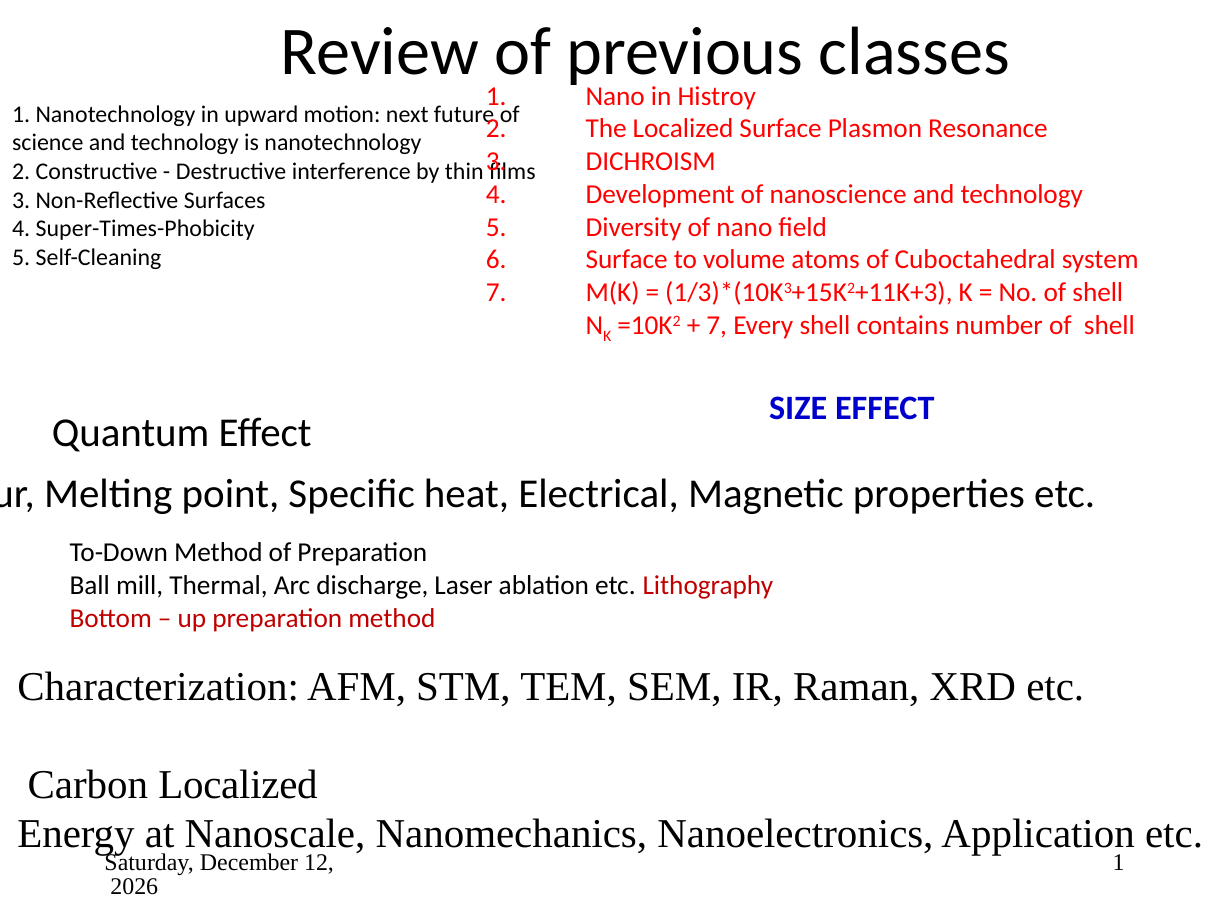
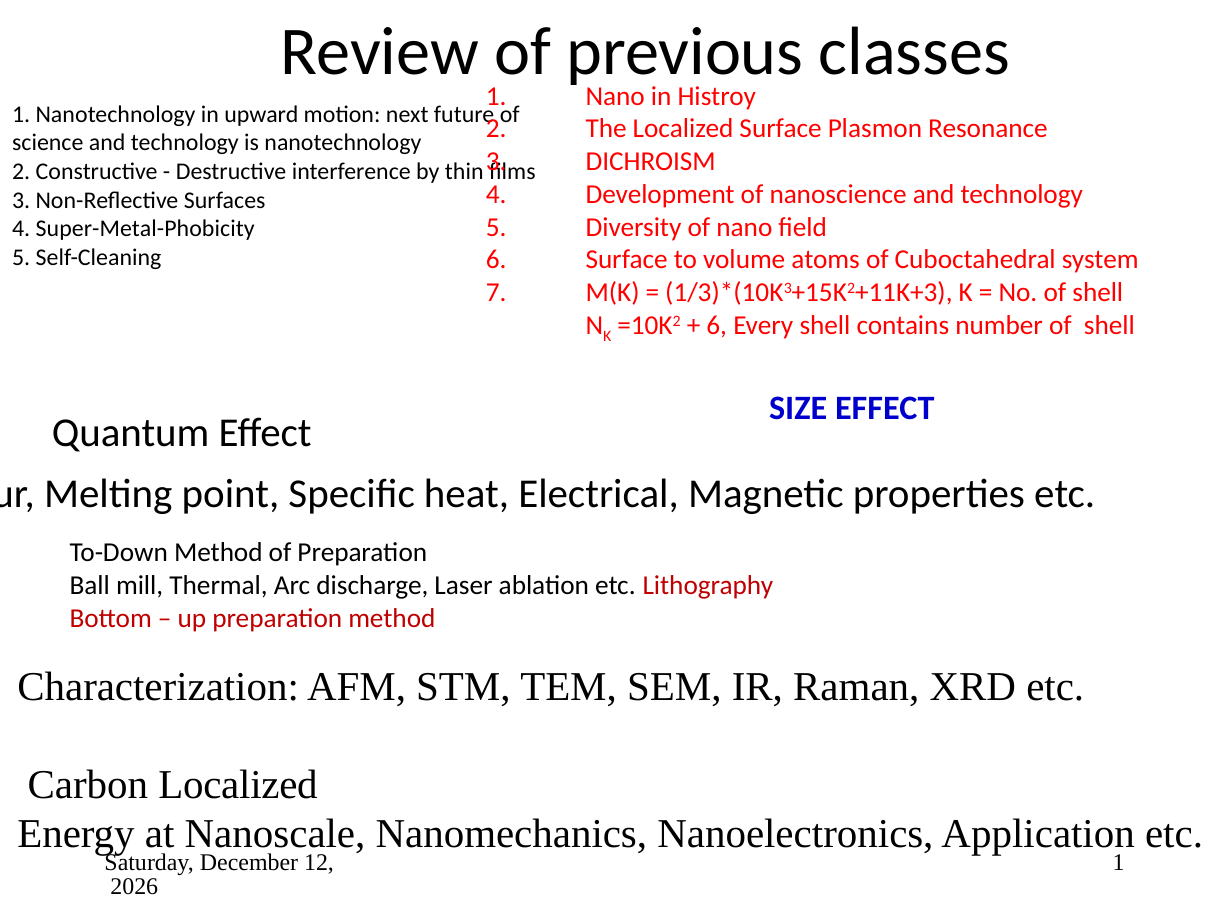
Super-Times-Phobicity: Super-Times-Phobicity -> Super-Metal-Phobicity
7 at (717, 325): 7 -> 6
